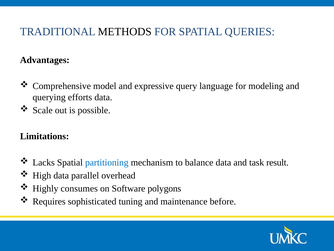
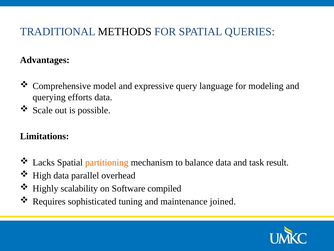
partitioning colour: blue -> orange
consumes: consumes -> scalability
polygons: polygons -> compiled
before: before -> joined
